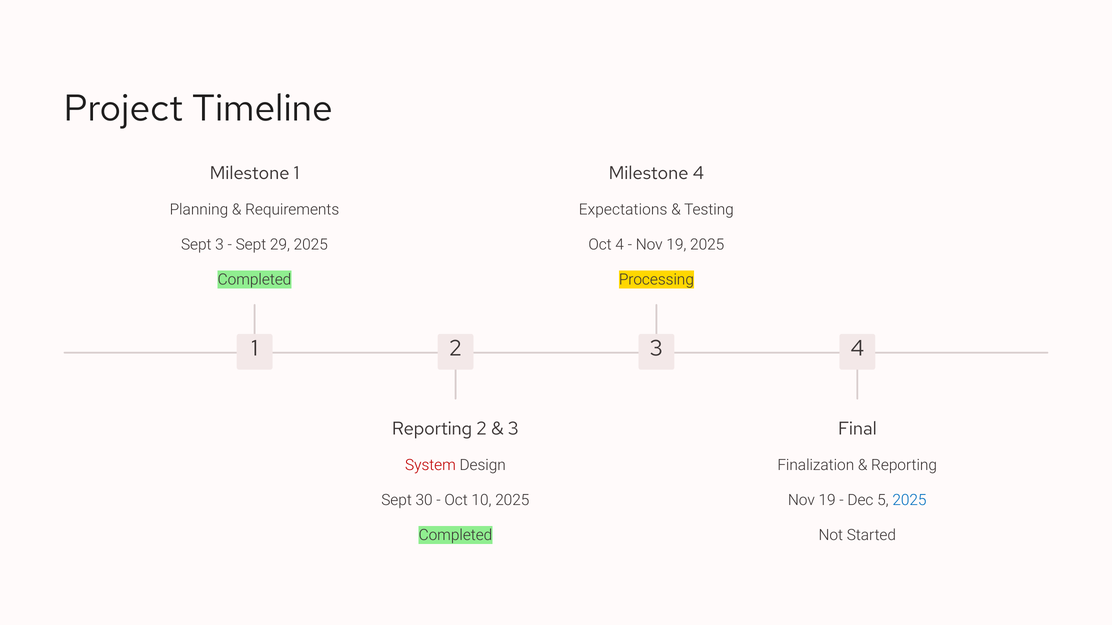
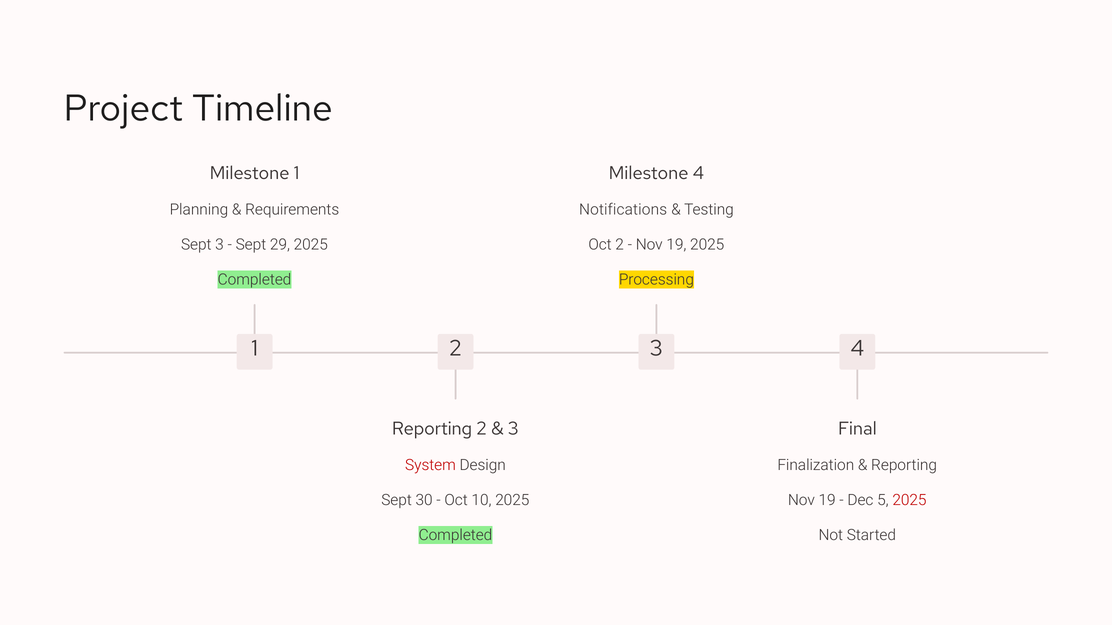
Expectations: Expectations -> Notifications
Oct 4: 4 -> 2
2025 at (909, 501) colour: blue -> red
